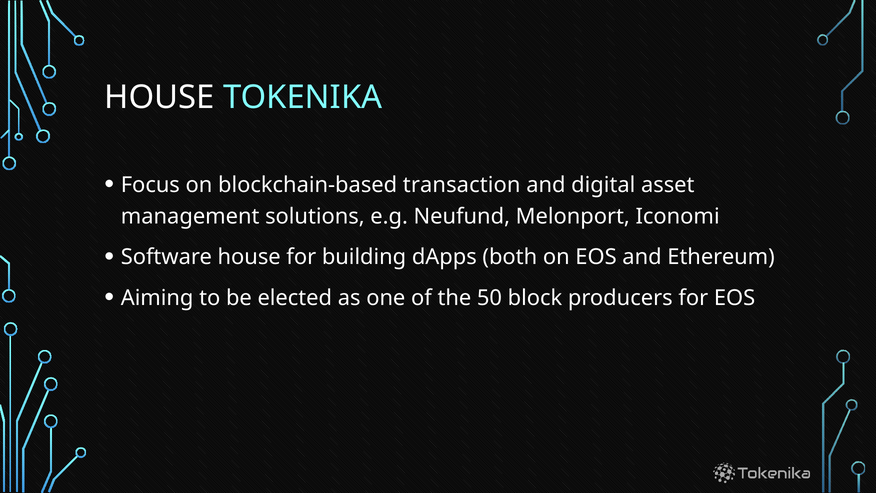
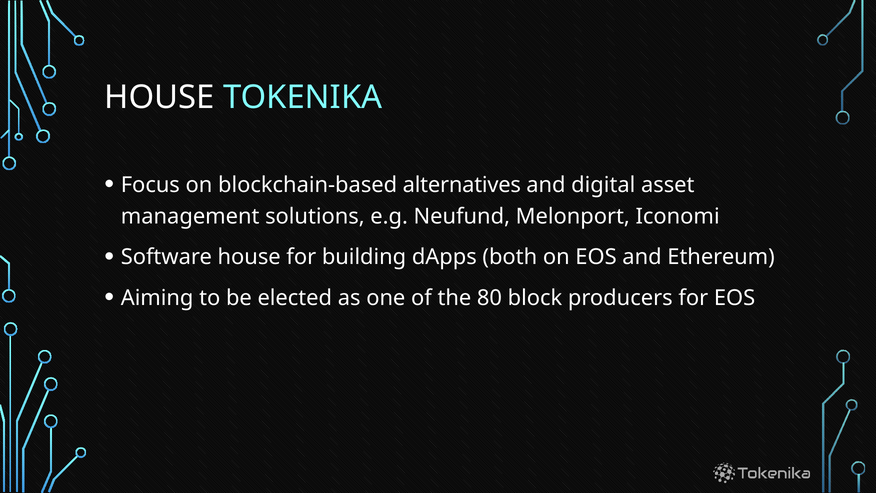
transaction: transaction -> alternatives
50: 50 -> 80
